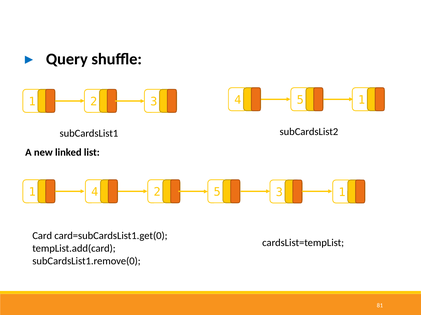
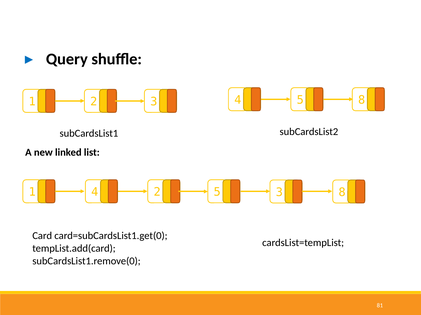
4 1: 1 -> 8
5 3 1: 1 -> 8
